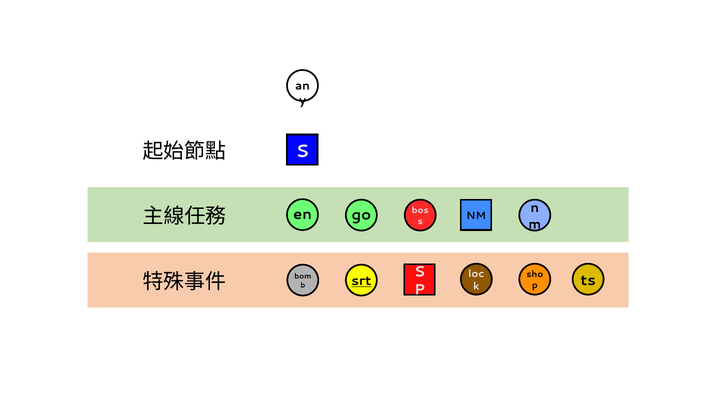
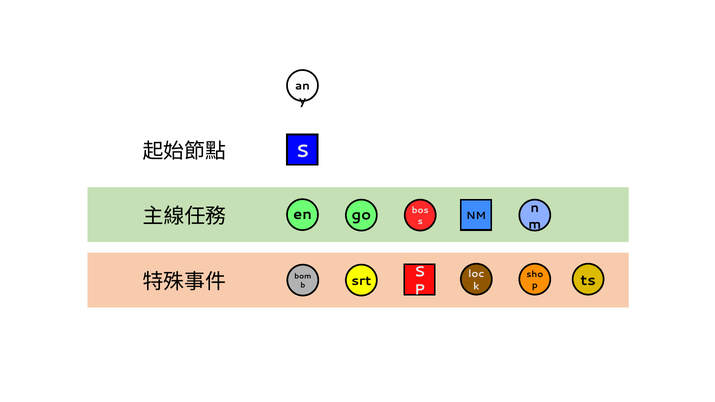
srt underline: present -> none
